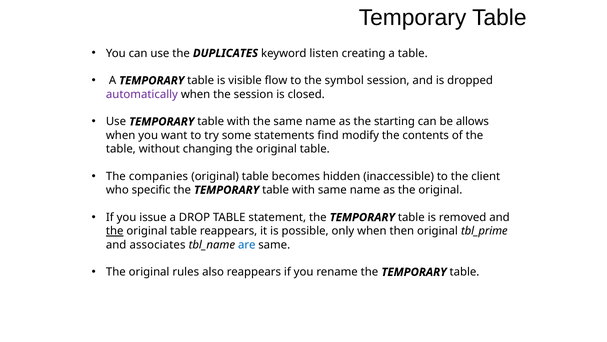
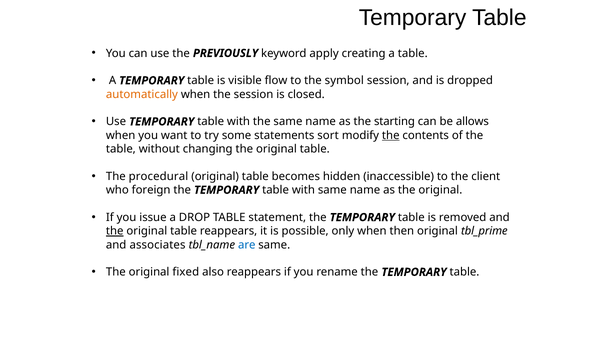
DUPLICATES: DUPLICATES -> PREVIOUSLY
listen: listen -> apply
automatically colour: purple -> orange
find: find -> sort
the at (391, 135) underline: none -> present
companies: companies -> procedural
specific: specific -> foreign
rules: rules -> fixed
